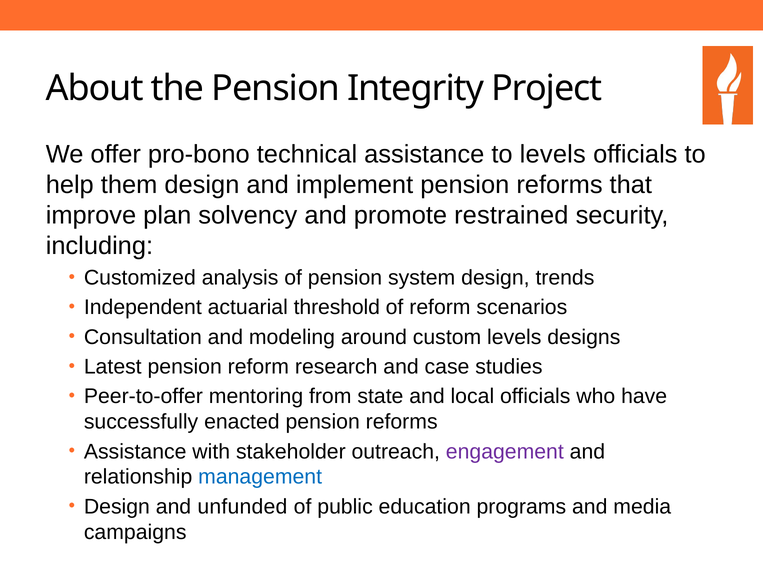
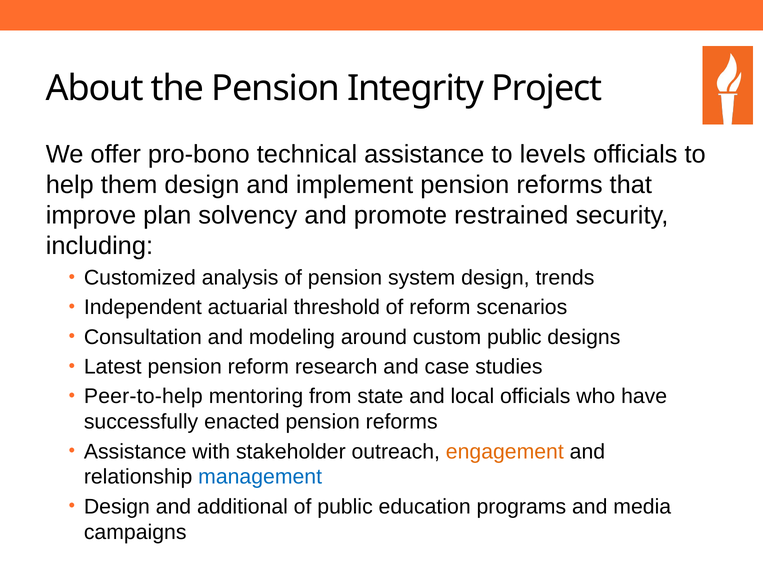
custom levels: levels -> public
Peer-to-offer: Peer-to-offer -> Peer-to-help
engagement colour: purple -> orange
unfunded: unfunded -> additional
